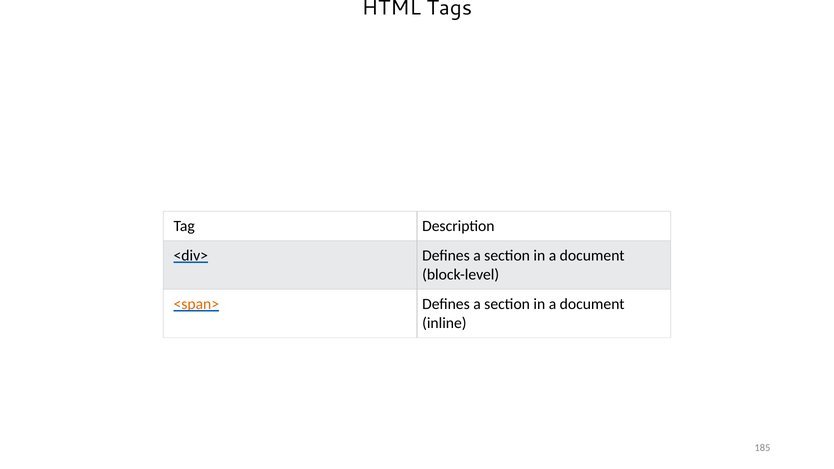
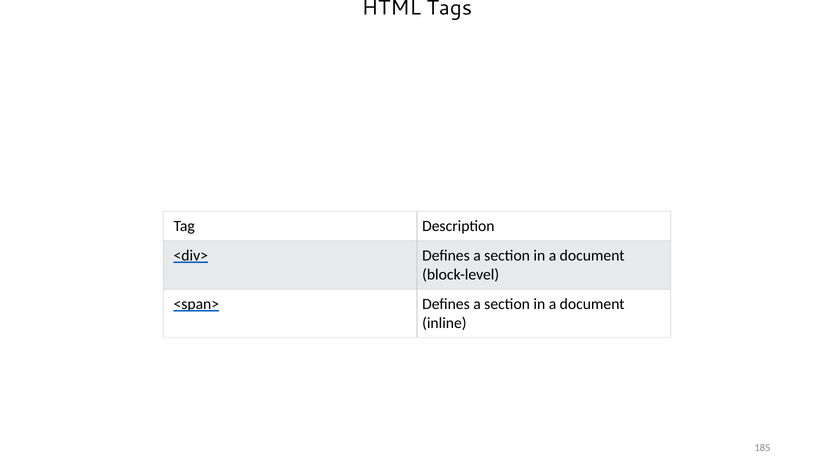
<span> colour: orange -> black
